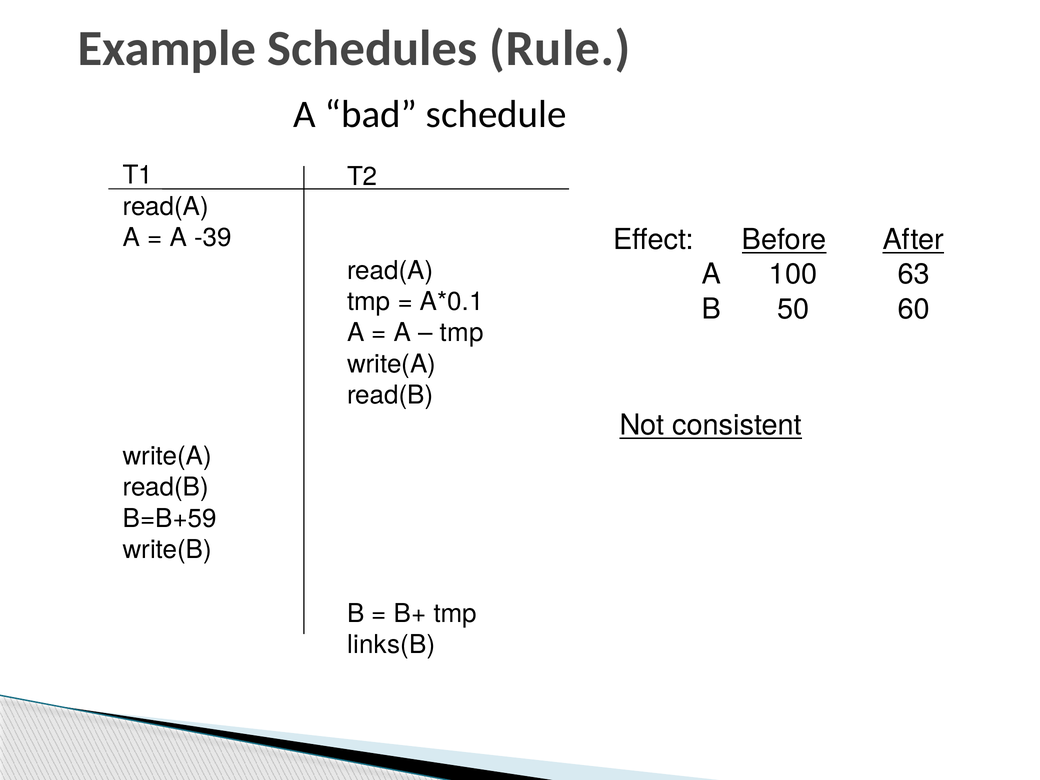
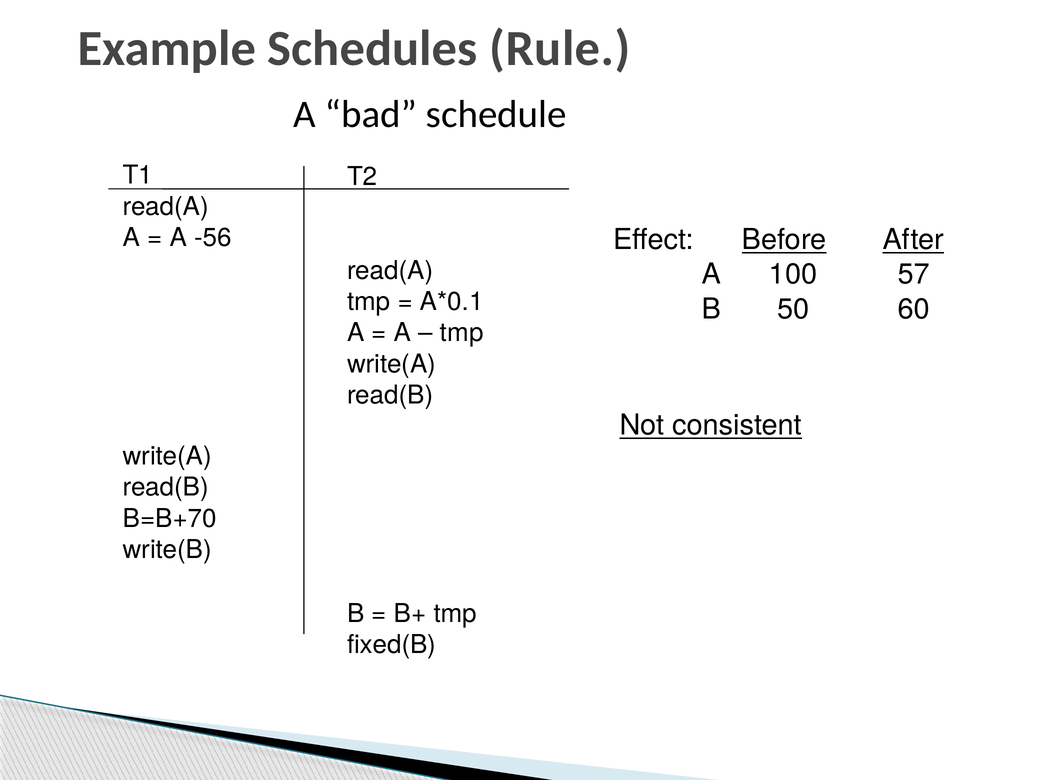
-39: -39 -> -56
63: 63 -> 57
B=B+59: B=B+59 -> B=B+70
links(B: links(B -> fixed(B
